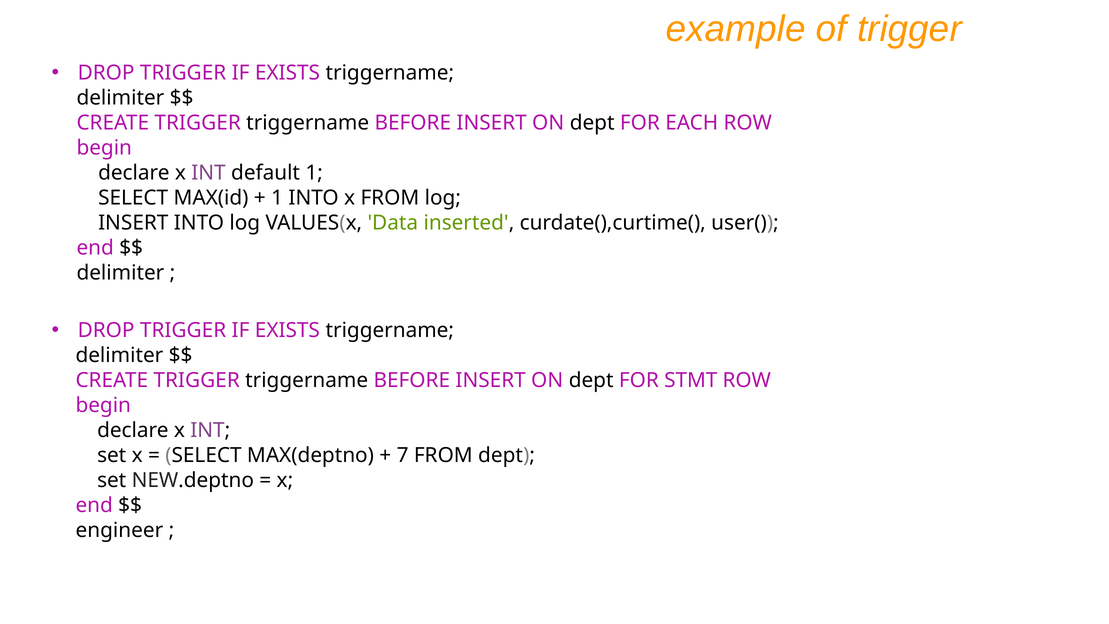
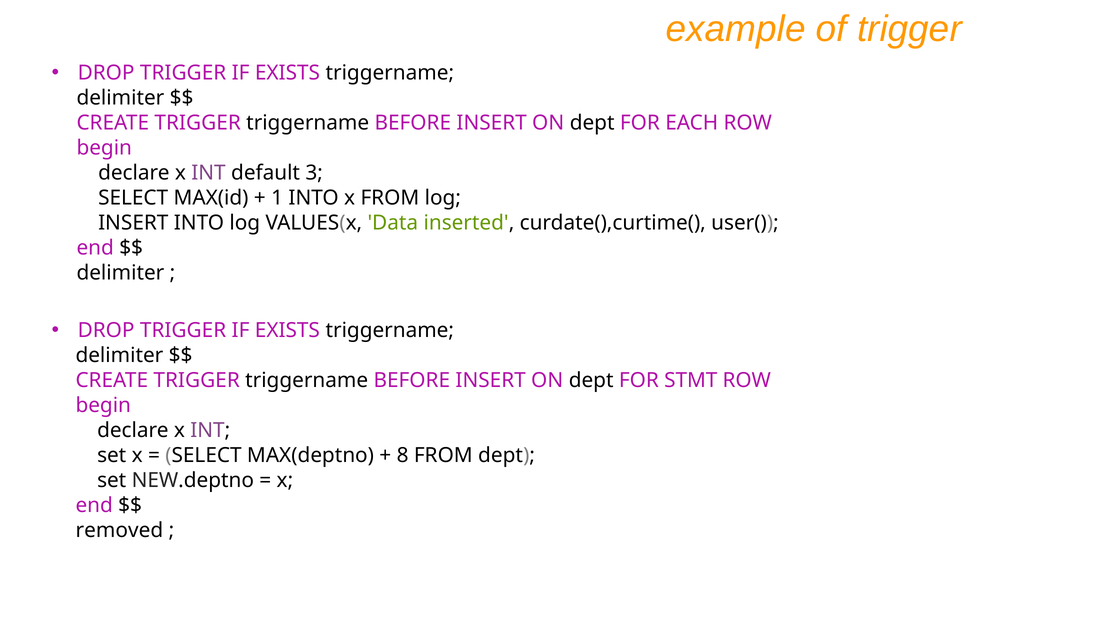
default 1: 1 -> 3
7: 7 -> 8
engineer: engineer -> removed
